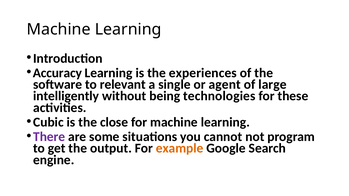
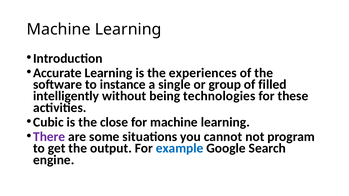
Accuracy: Accuracy -> Accurate
relevant: relevant -> instance
agent: agent -> group
large: large -> filled
example colour: orange -> blue
